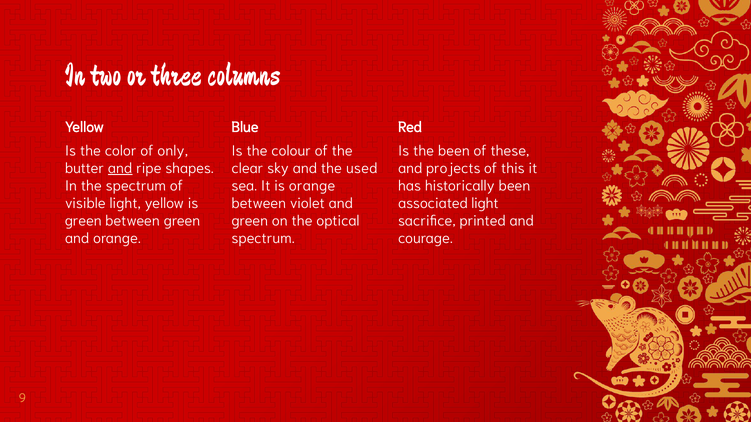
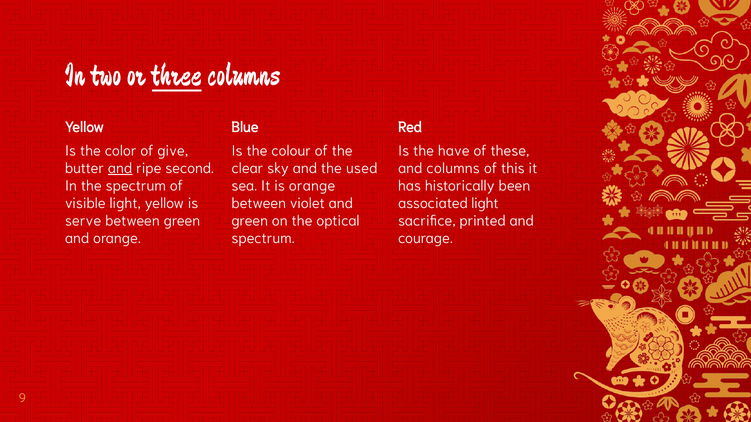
three underline: none -> present
only: only -> give
the been: been -> have
shapes: shapes -> second
and projects: projects -> columns
green at (83, 221): green -> serve
